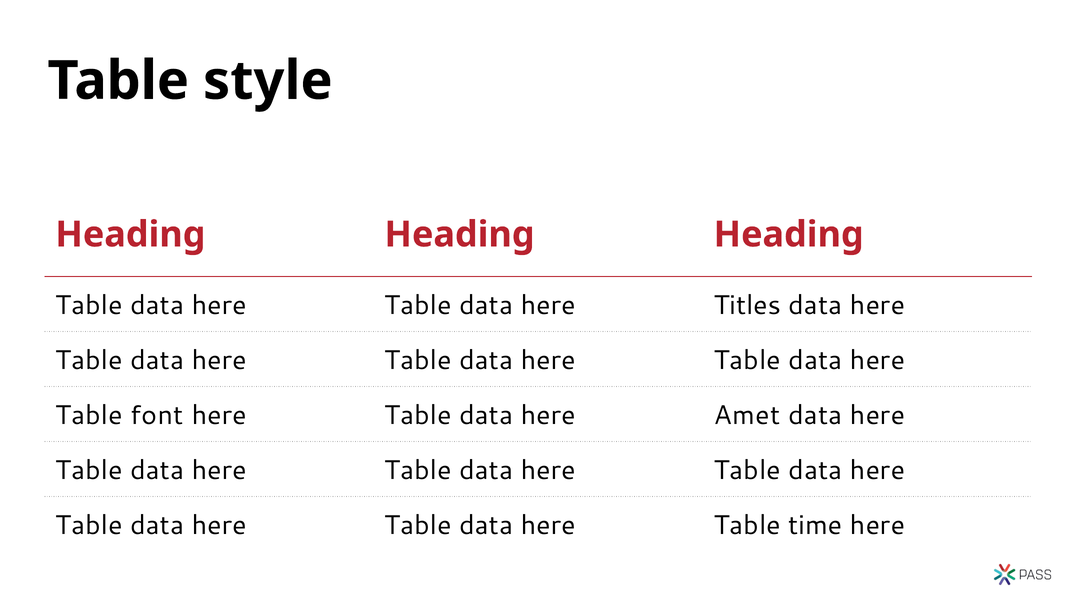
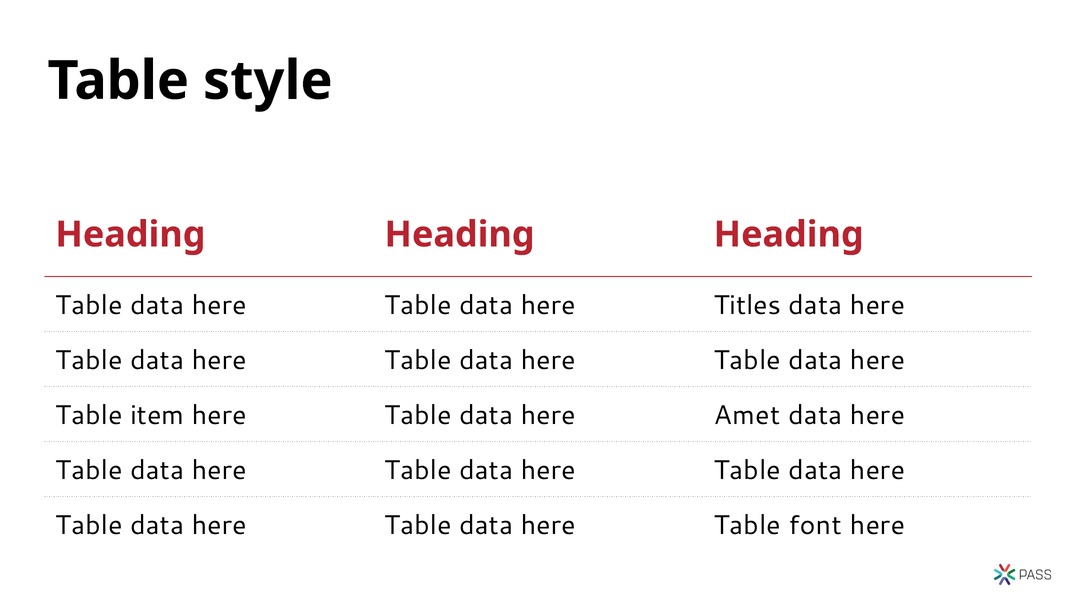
font: font -> item
time: time -> font
